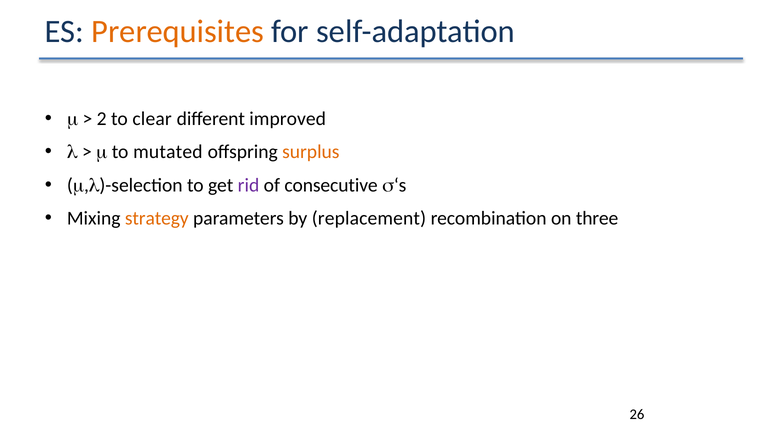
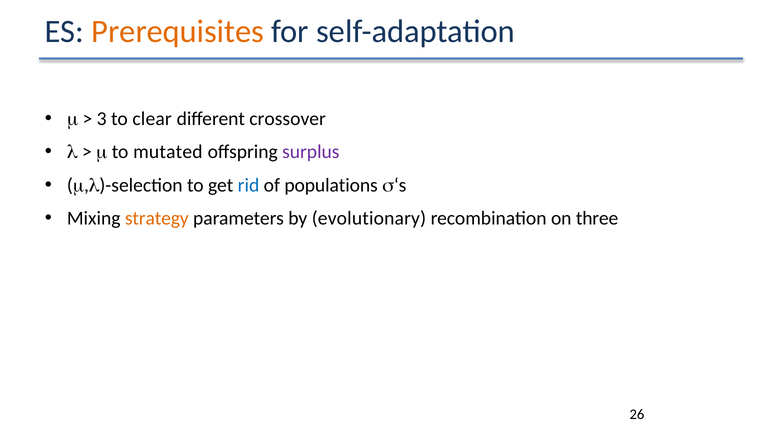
2: 2 -> 3
improved: improved -> crossover
surplus colour: orange -> purple
rid colour: purple -> blue
consecutive: consecutive -> populations
replacement: replacement -> evolutionary
